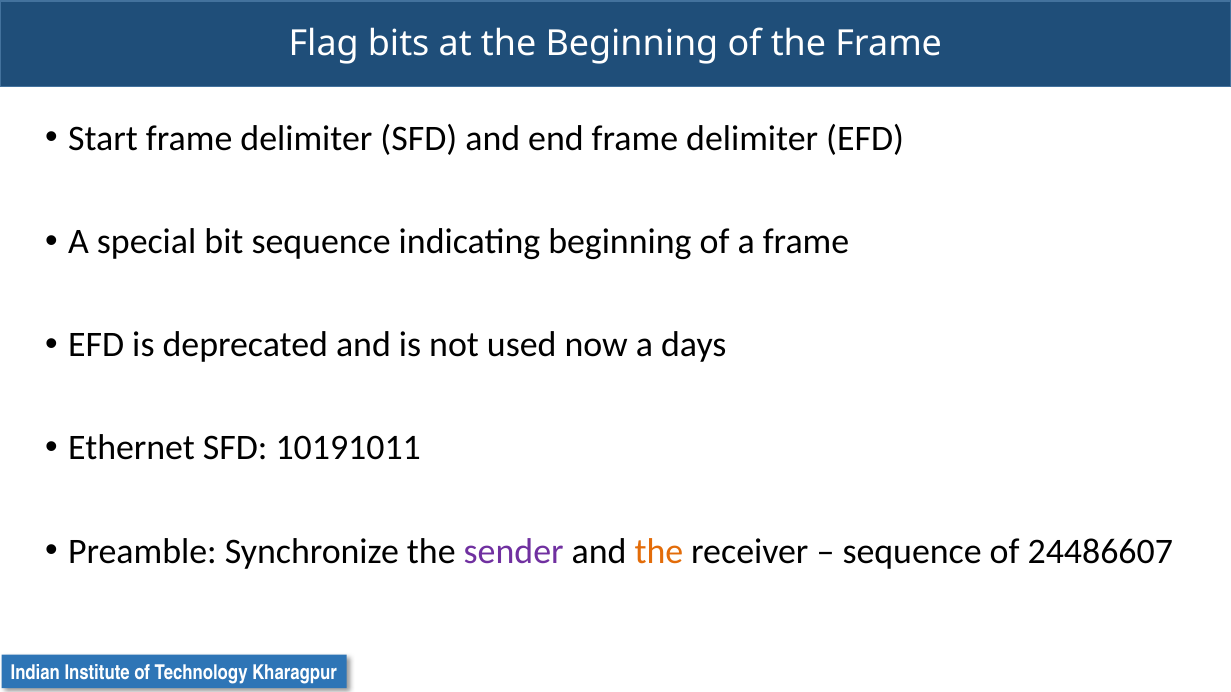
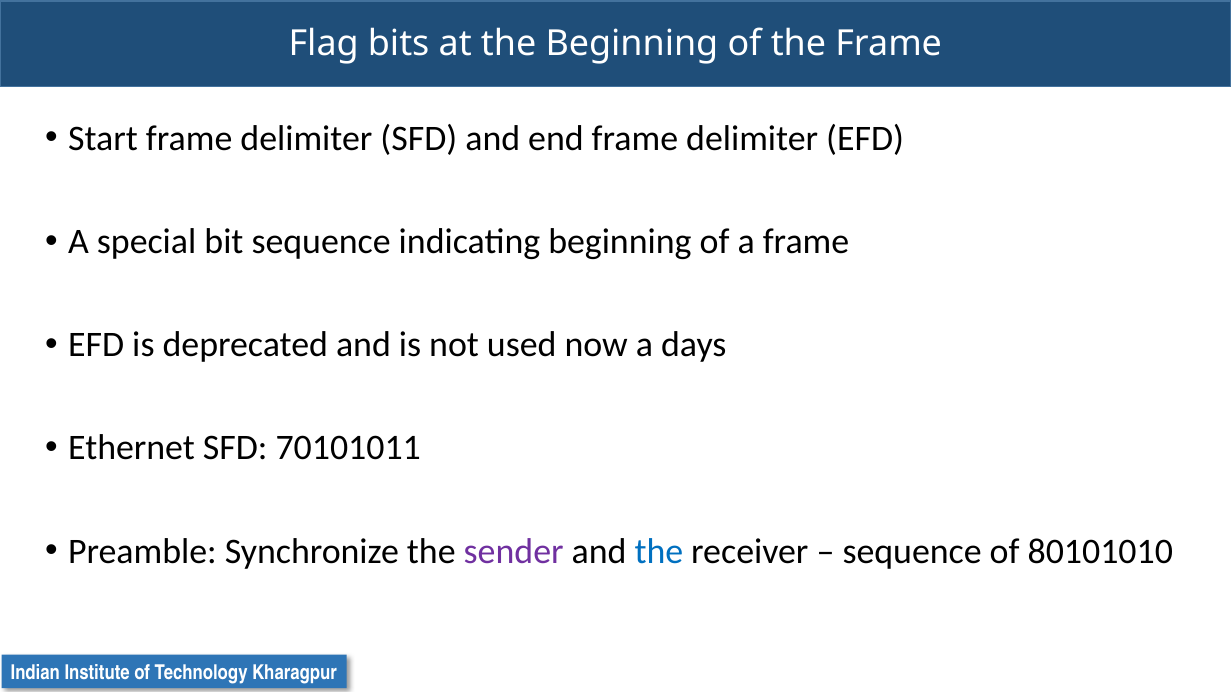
10191011: 10191011 -> 70101011
the at (659, 552) colour: orange -> blue
24486607: 24486607 -> 80101010
